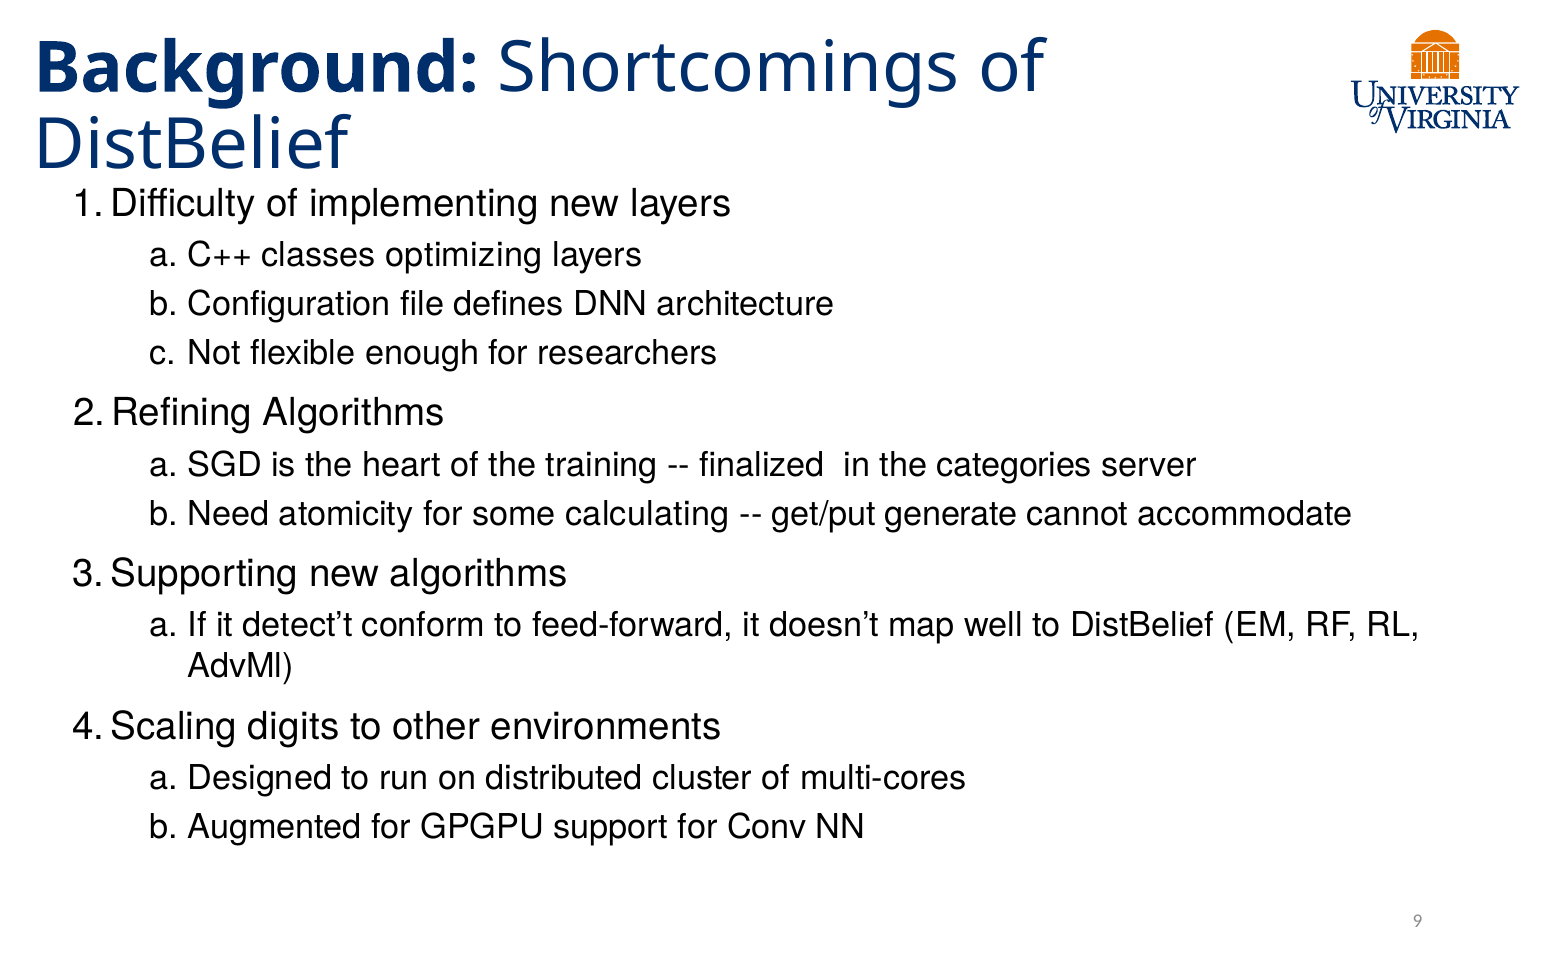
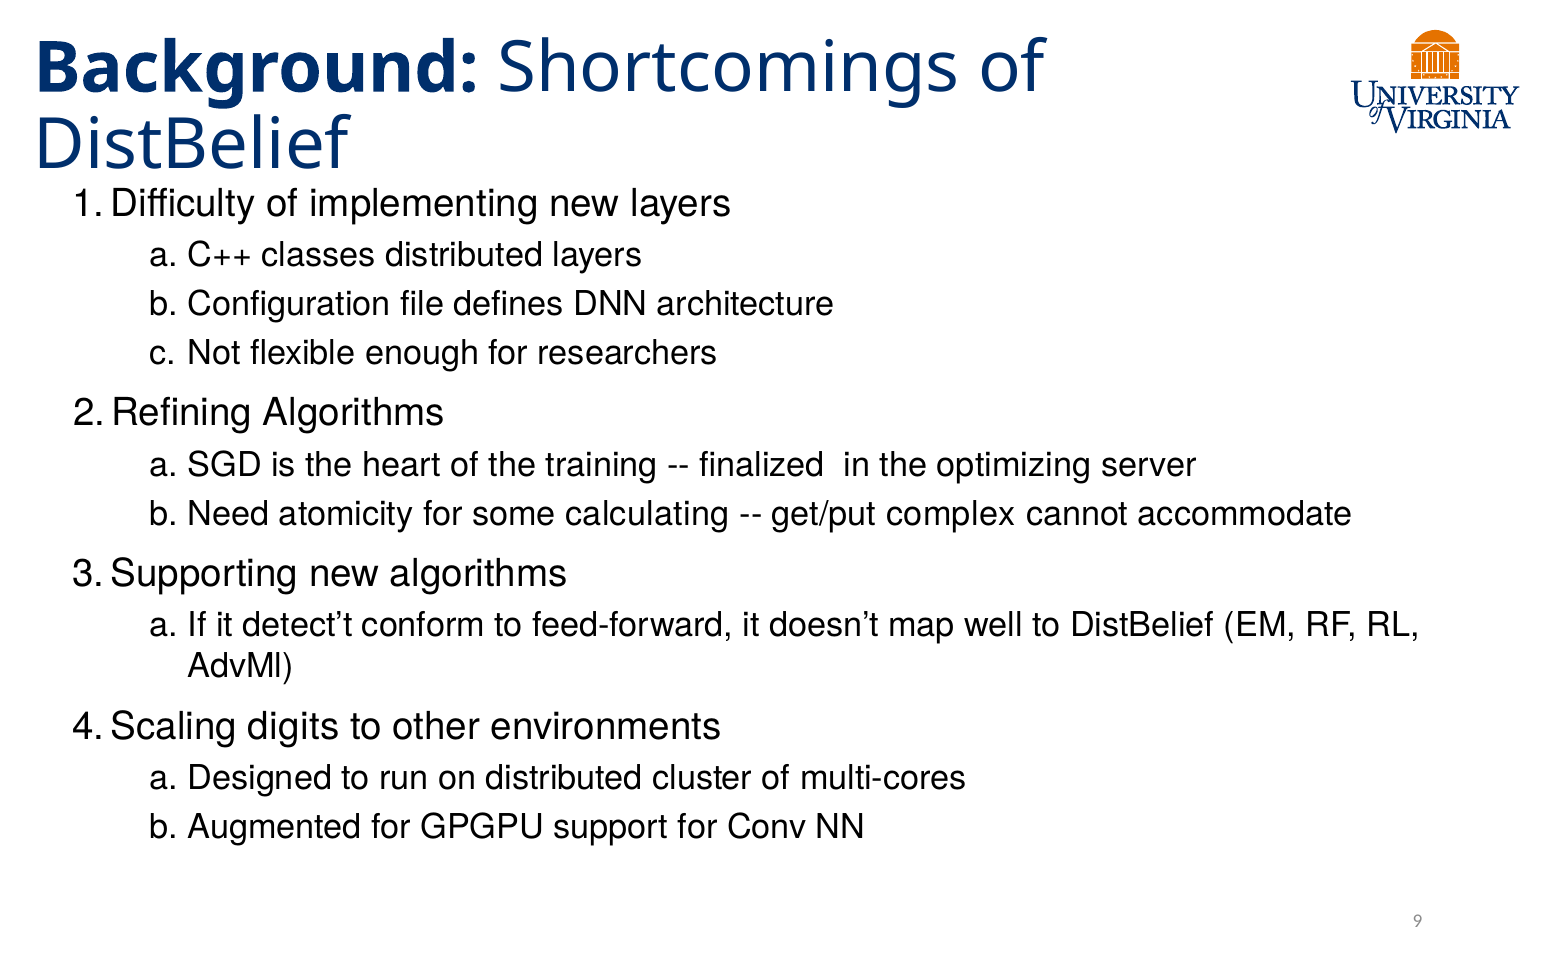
classes optimizing: optimizing -> distributed
categories: categories -> optimizing
generate: generate -> complex
